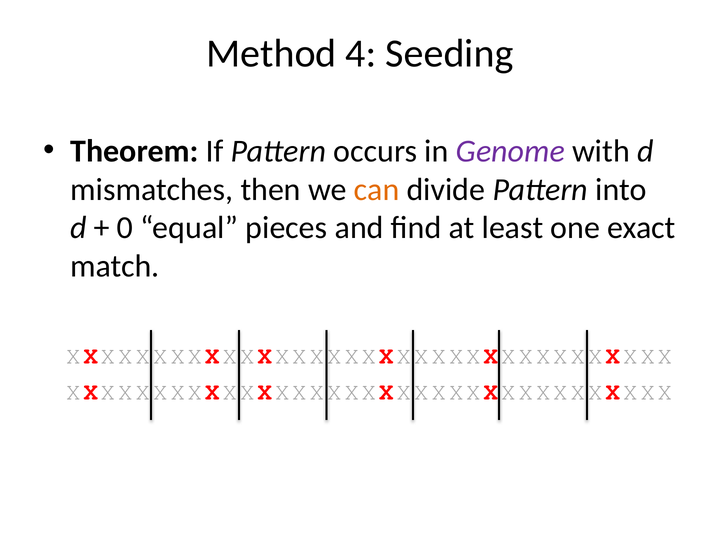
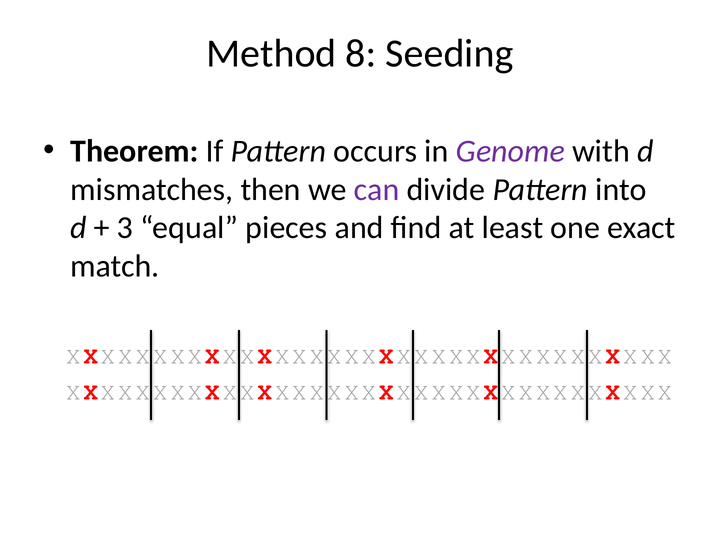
4: 4 -> 8
can colour: orange -> purple
0: 0 -> 3
